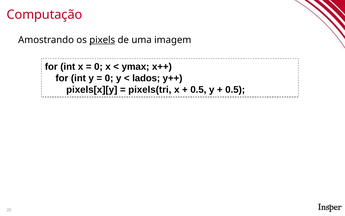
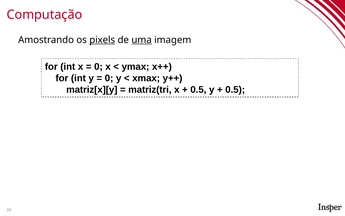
uma underline: none -> present
lados: lados -> xmax
pixels[x][y: pixels[x][y -> matriz[x][y
pixels(tri: pixels(tri -> matriz(tri
